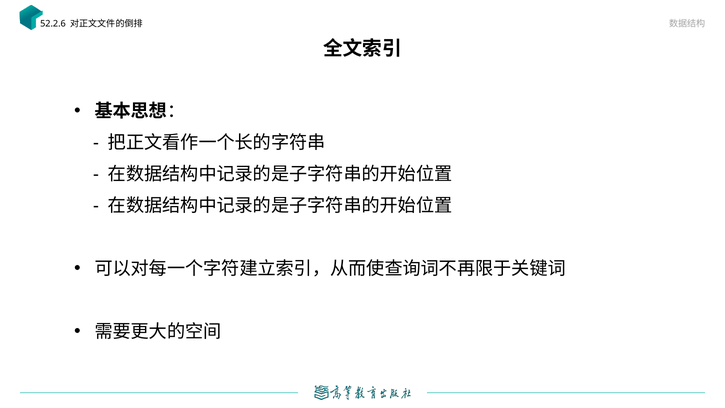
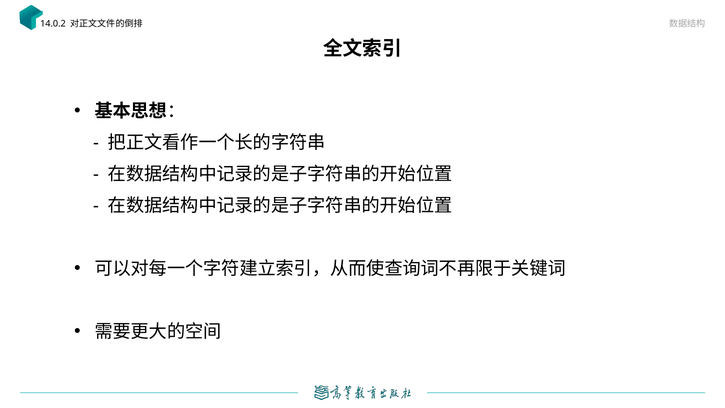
52.2.6: 52.2.6 -> 14.0.2
